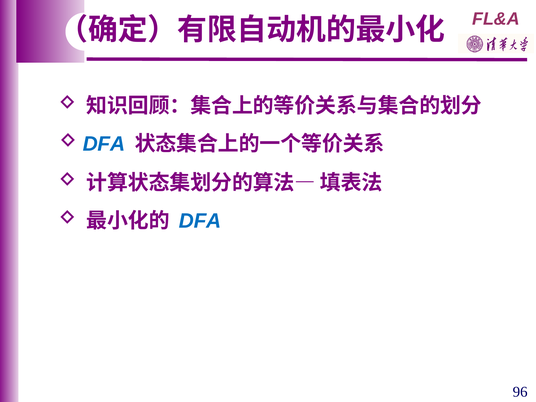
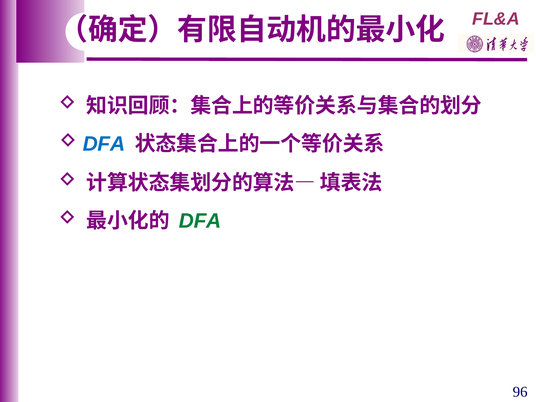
DFA at (200, 221) colour: blue -> green
